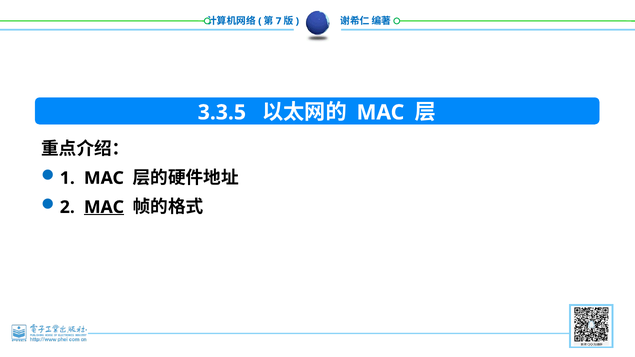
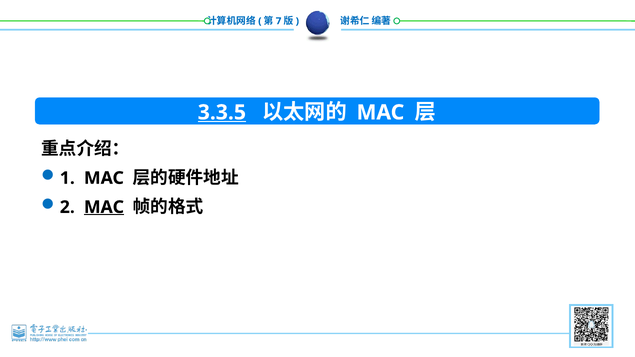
3.3.5 underline: none -> present
